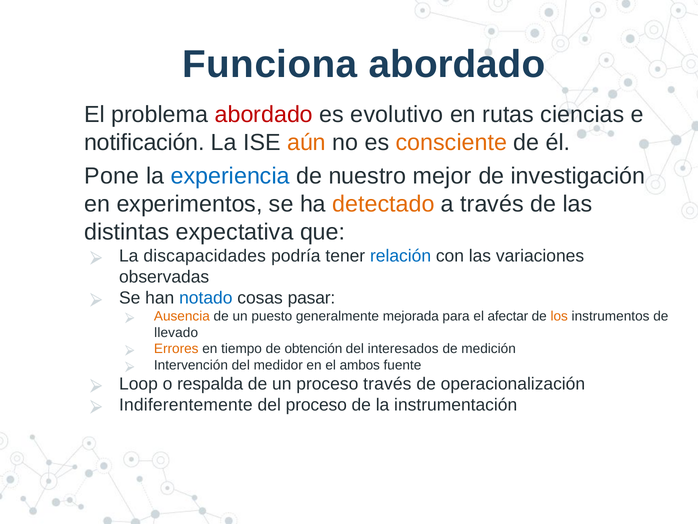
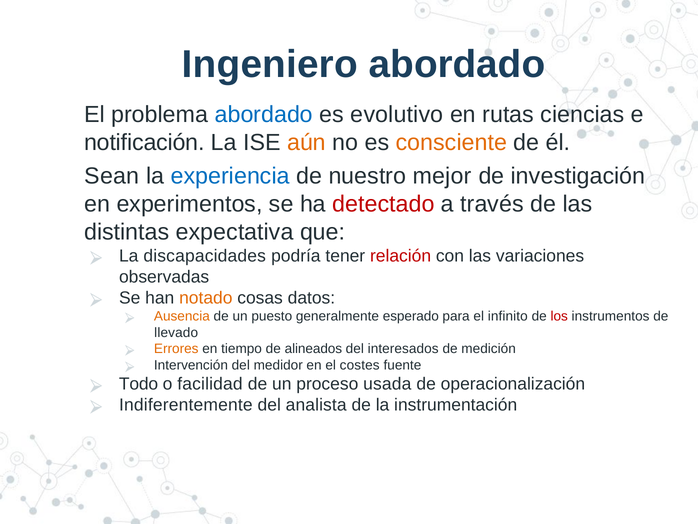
Funciona: Funciona -> Ingeniero
abordado at (264, 114) colour: red -> blue
Pone: Pone -> Sean
detectado colour: orange -> red
relación colour: blue -> red
notado colour: blue -> orange
pasar: pasar -> datos
mejorada: mejorada -> esperado
afectar: afectar -> infinito
los colour: orange -> red
obtención: obtención -> alineados
ambos: ambos -> costes
Loop: Loop -> Todo
respalda: respalda -> facilidad
proceso través: través -> usada
del proceso: proceso -> analista
